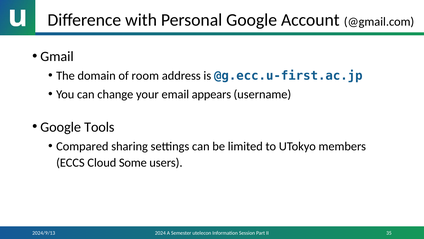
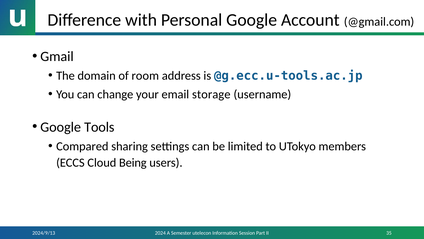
@g.ecc.u-first.ac.jp: @g.ecc.u-first.ac.jp -> @g.ecc.u-tools.ac.jp
appears: appears -> storage
Some: Some -> Being
